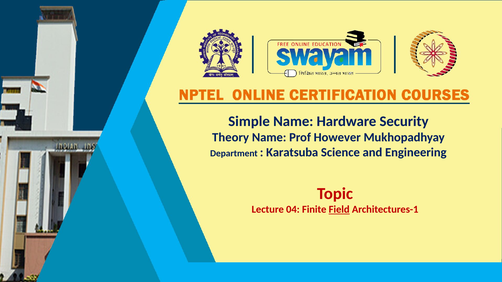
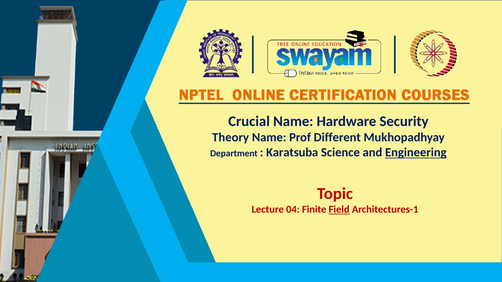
Simple: Simple -> Crucial
However: However -> Different
Engineering underline: none -> present
